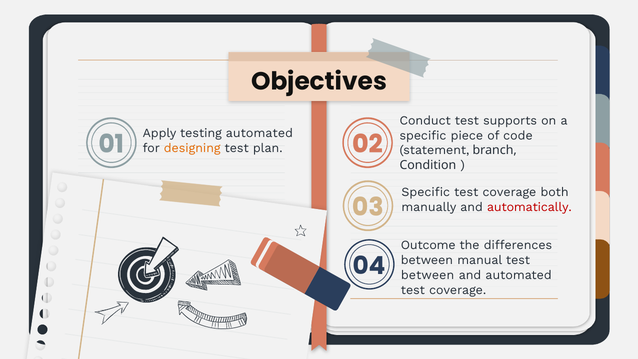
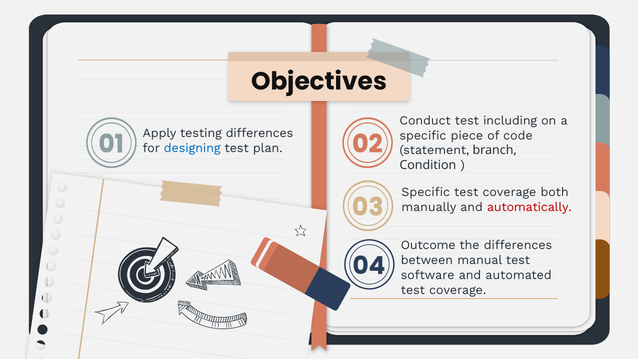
supports: supports -> including
testing automated: automated -> differences
designing colour: orange -> blue
between at (428, 275): between -> software
